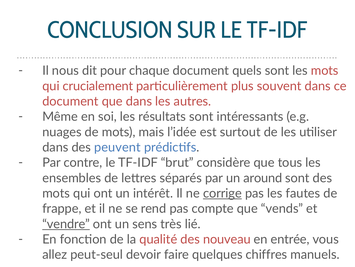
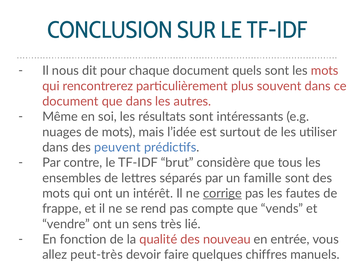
crucialement: crucialement -> rencontrerez
around: around -> famille
vendre underline: present -> none
peut-seul: peut-seul -> peut-très
